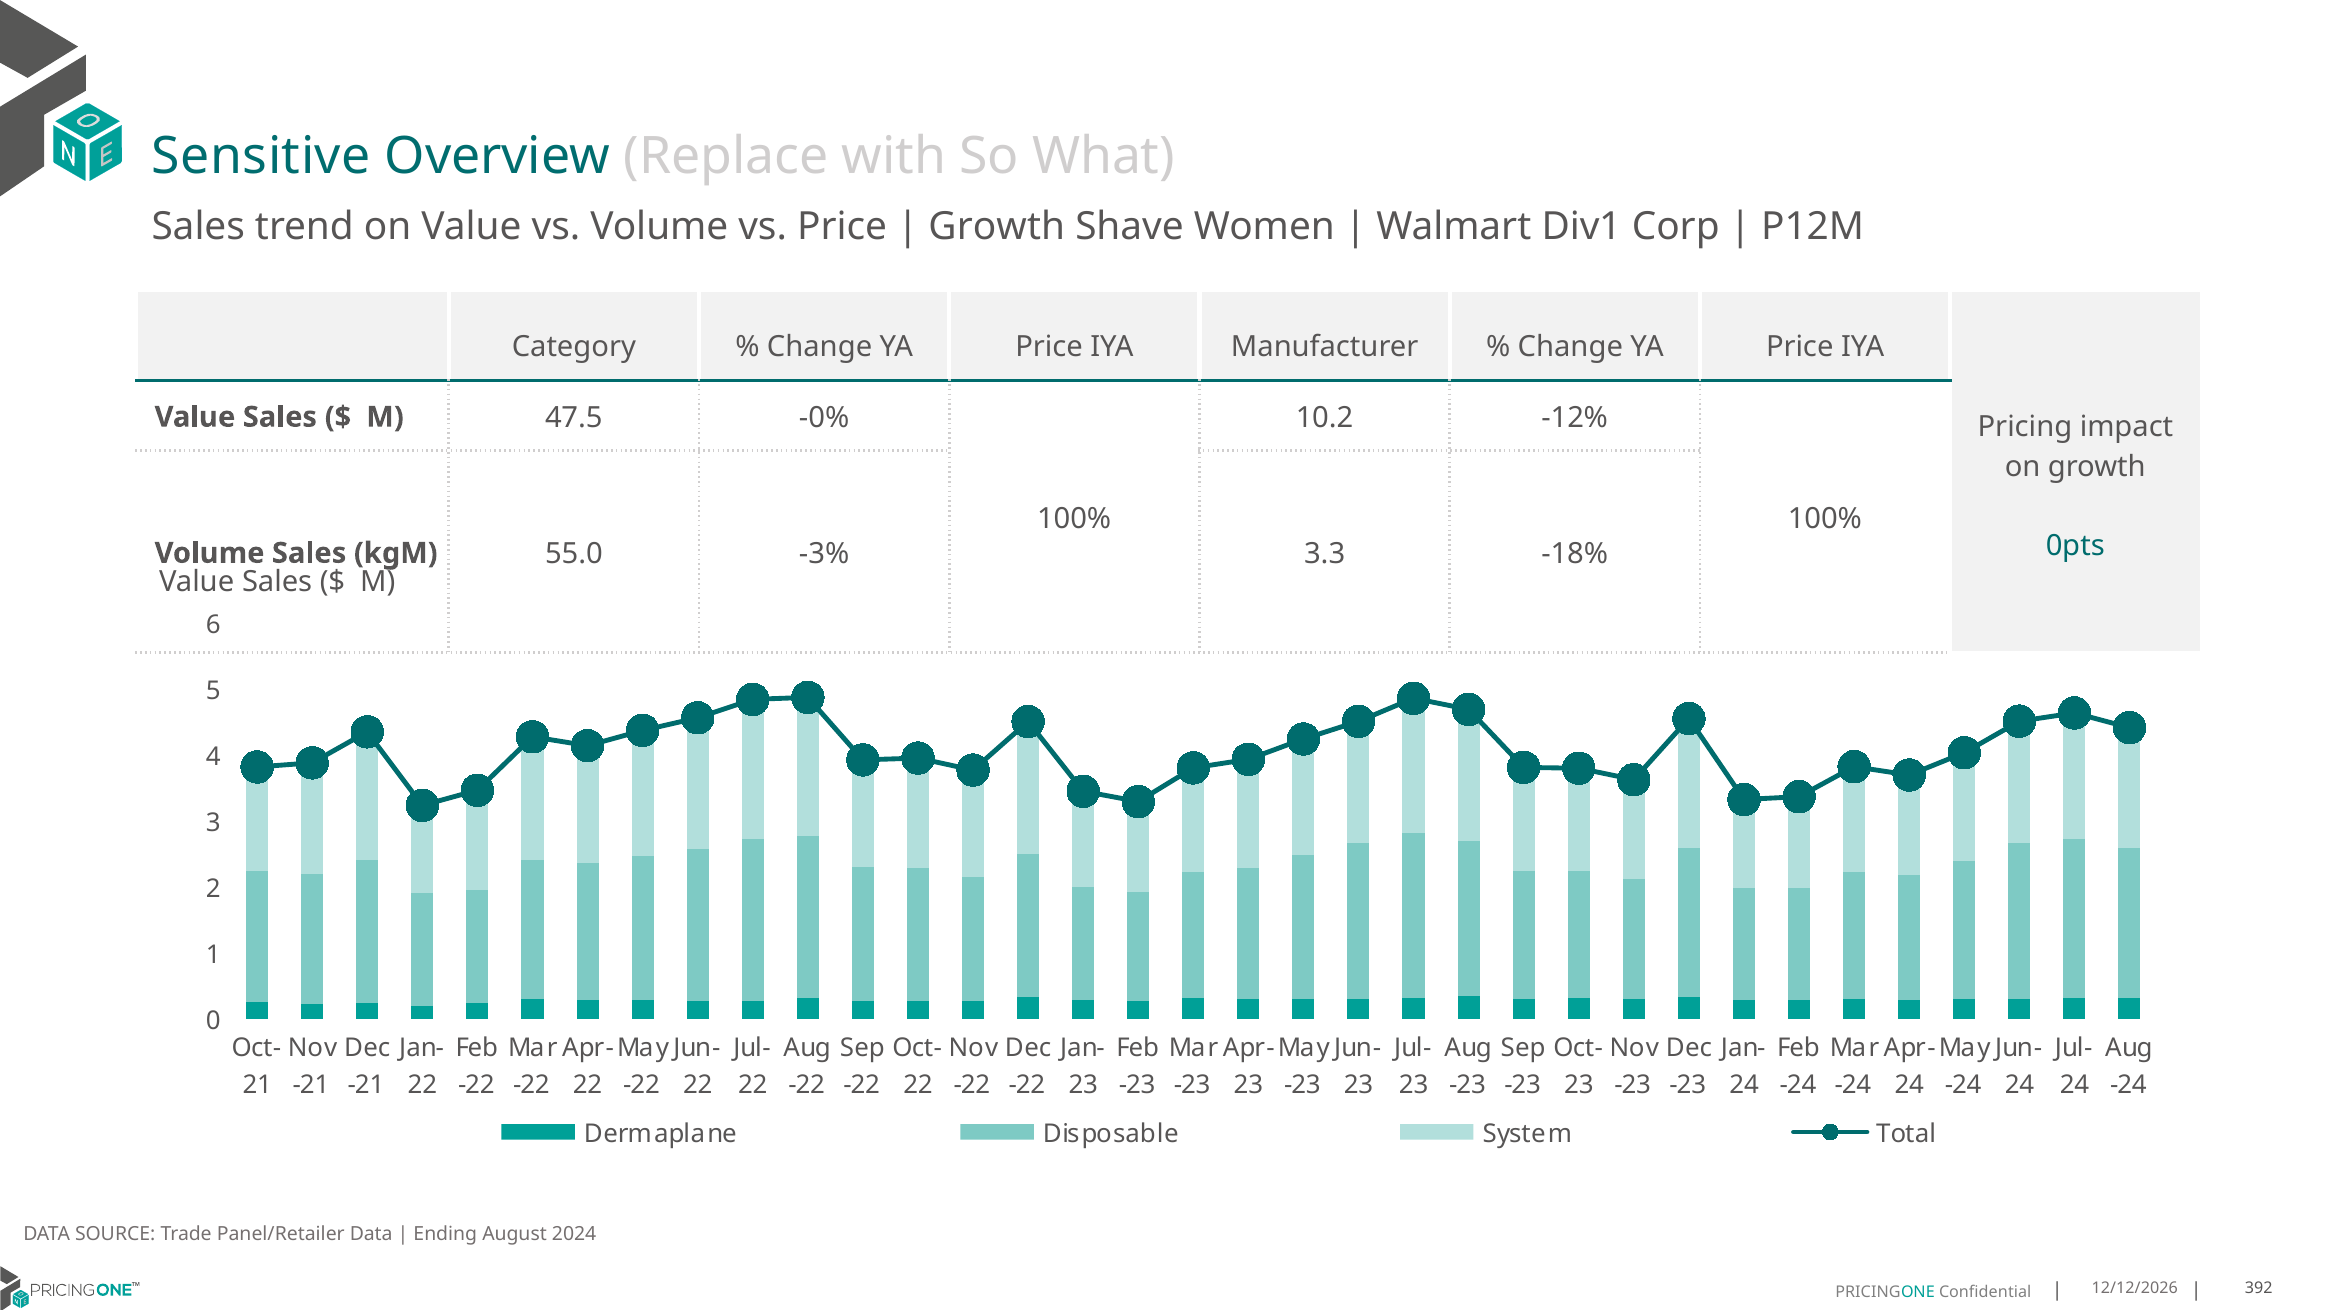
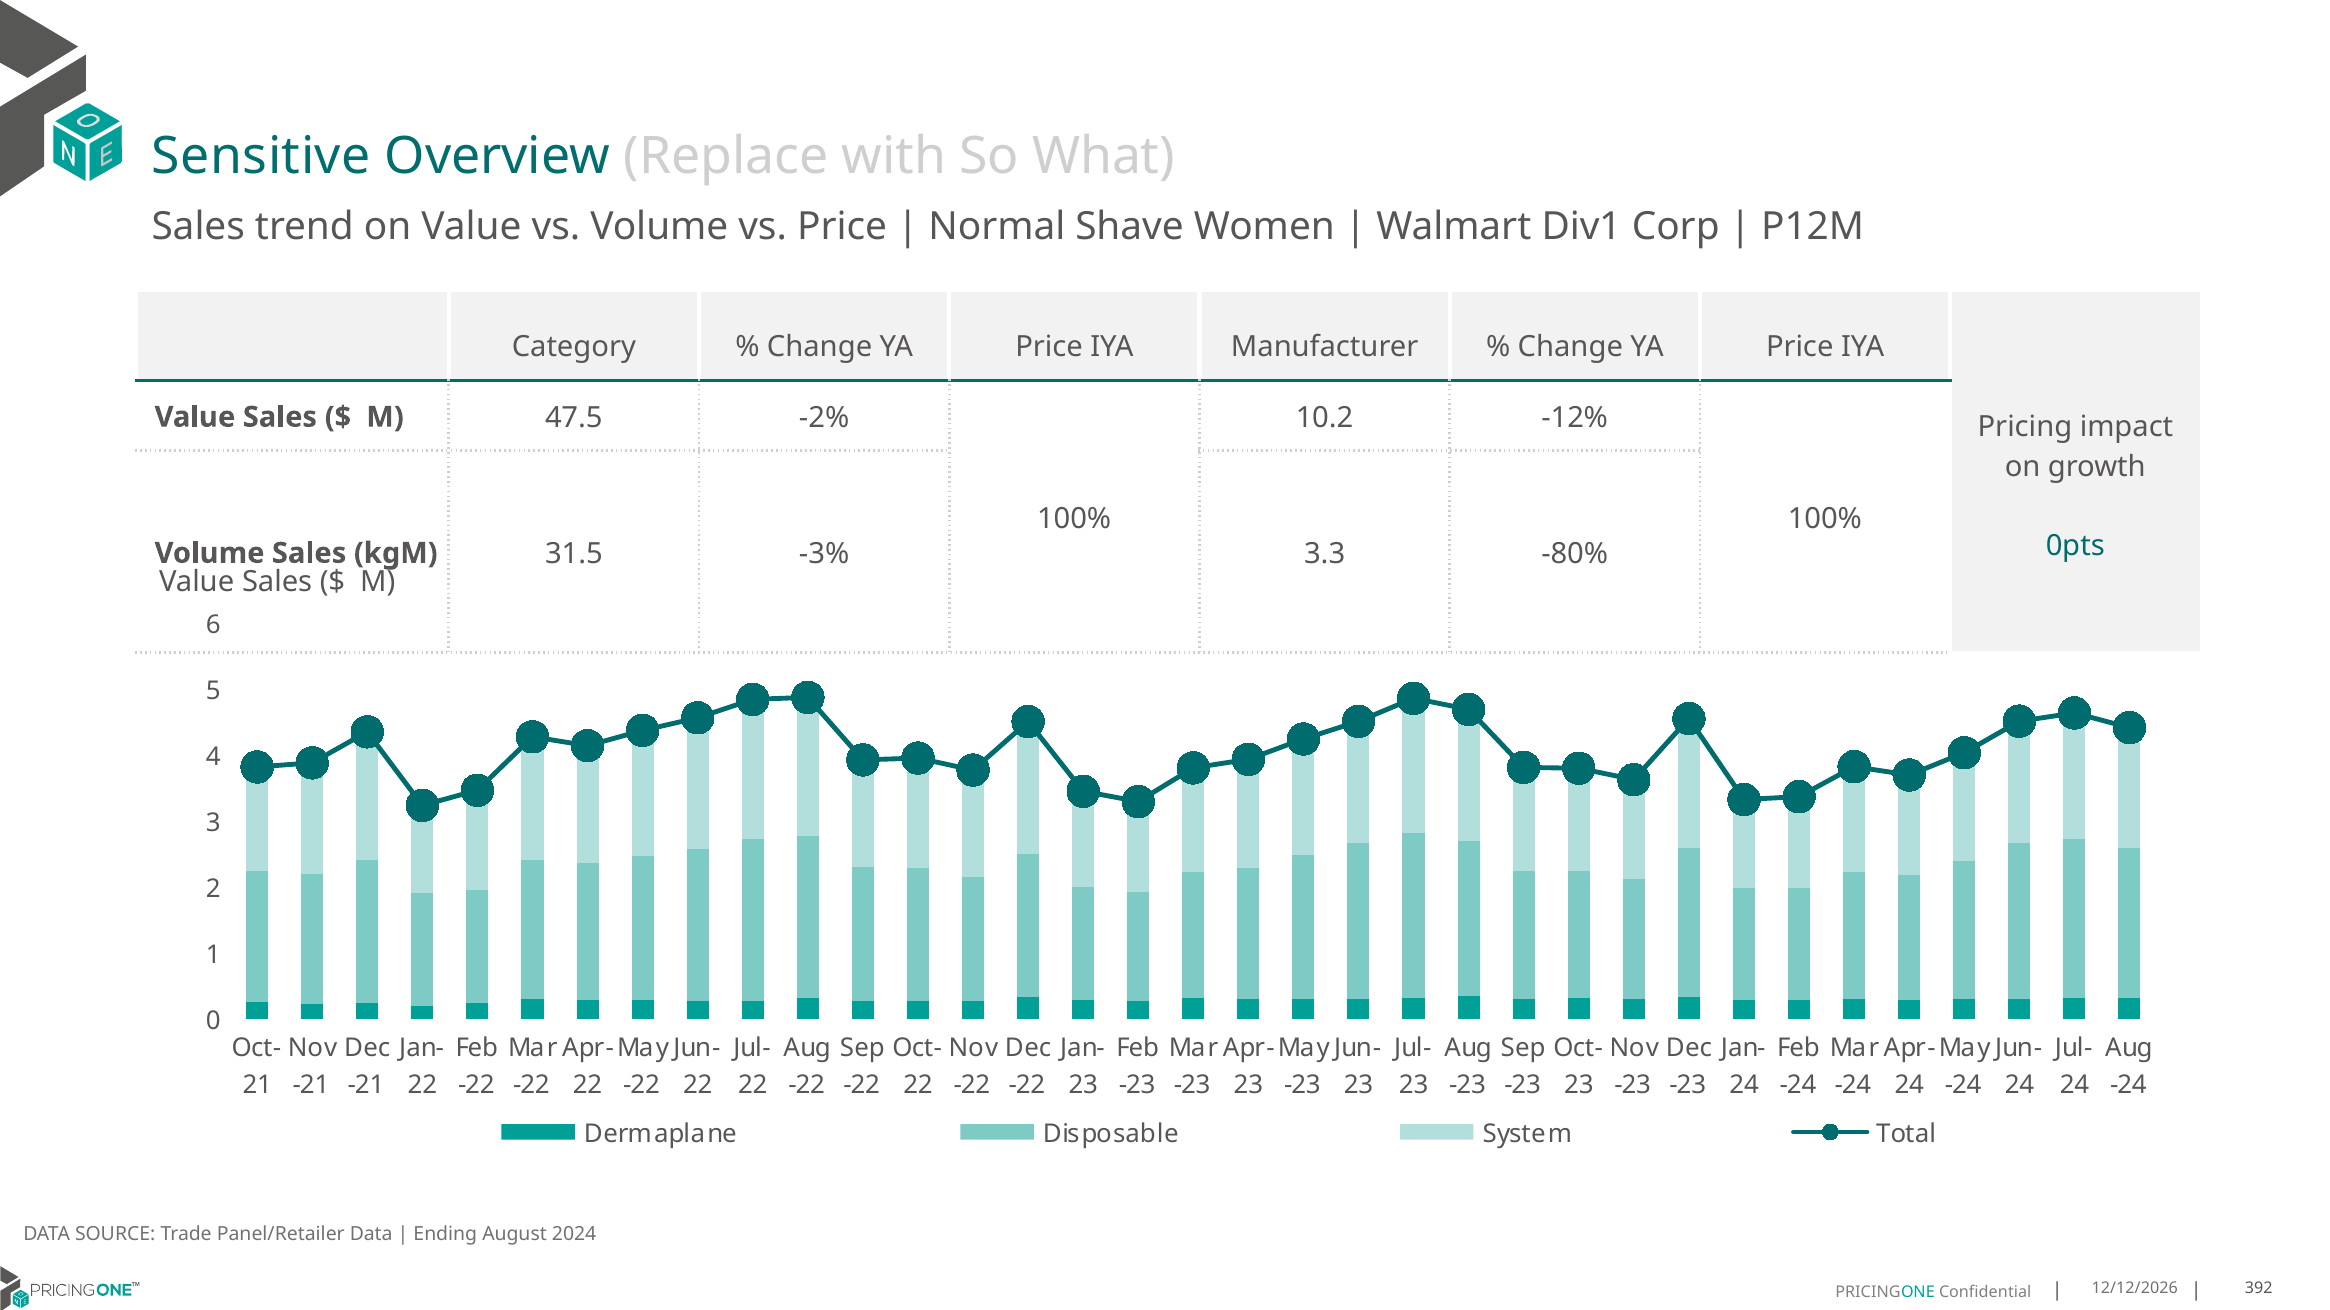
Growth at (997, 227): Growth -> Normal
-0%: -0% -> -2%
55.0: 55.0 -> 31.5
-18%: -18% -> -80%
